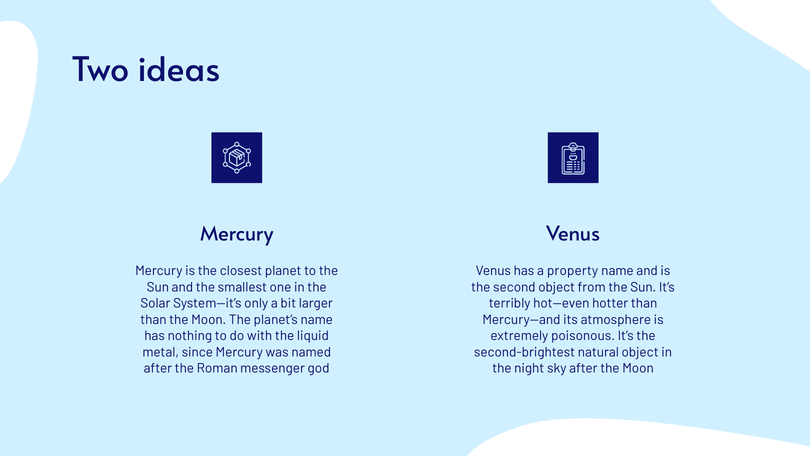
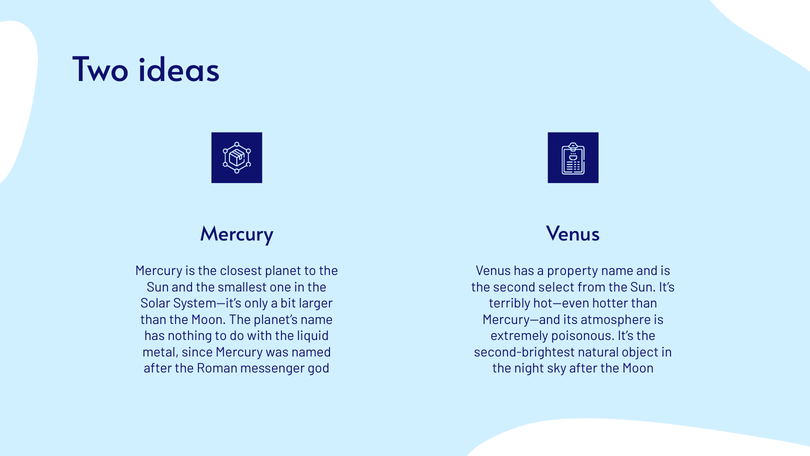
second object: object -> select
